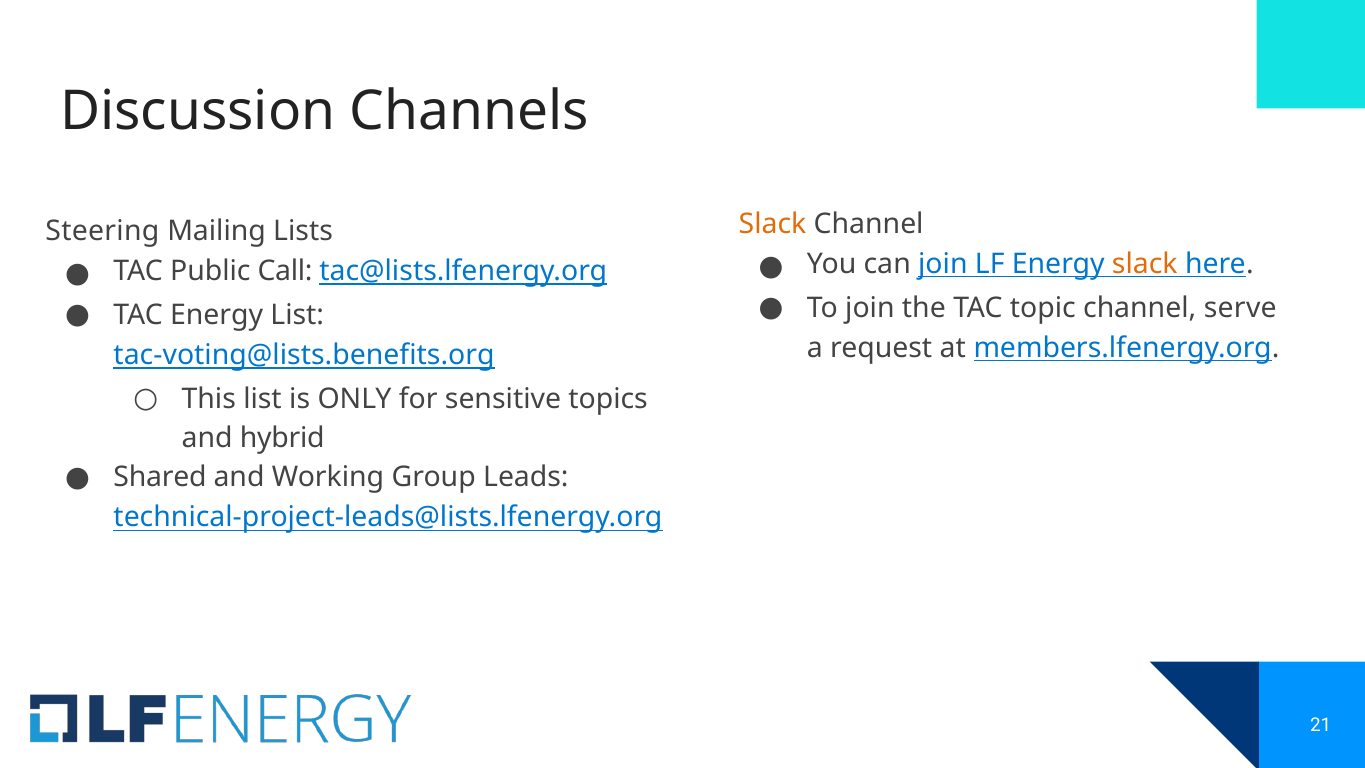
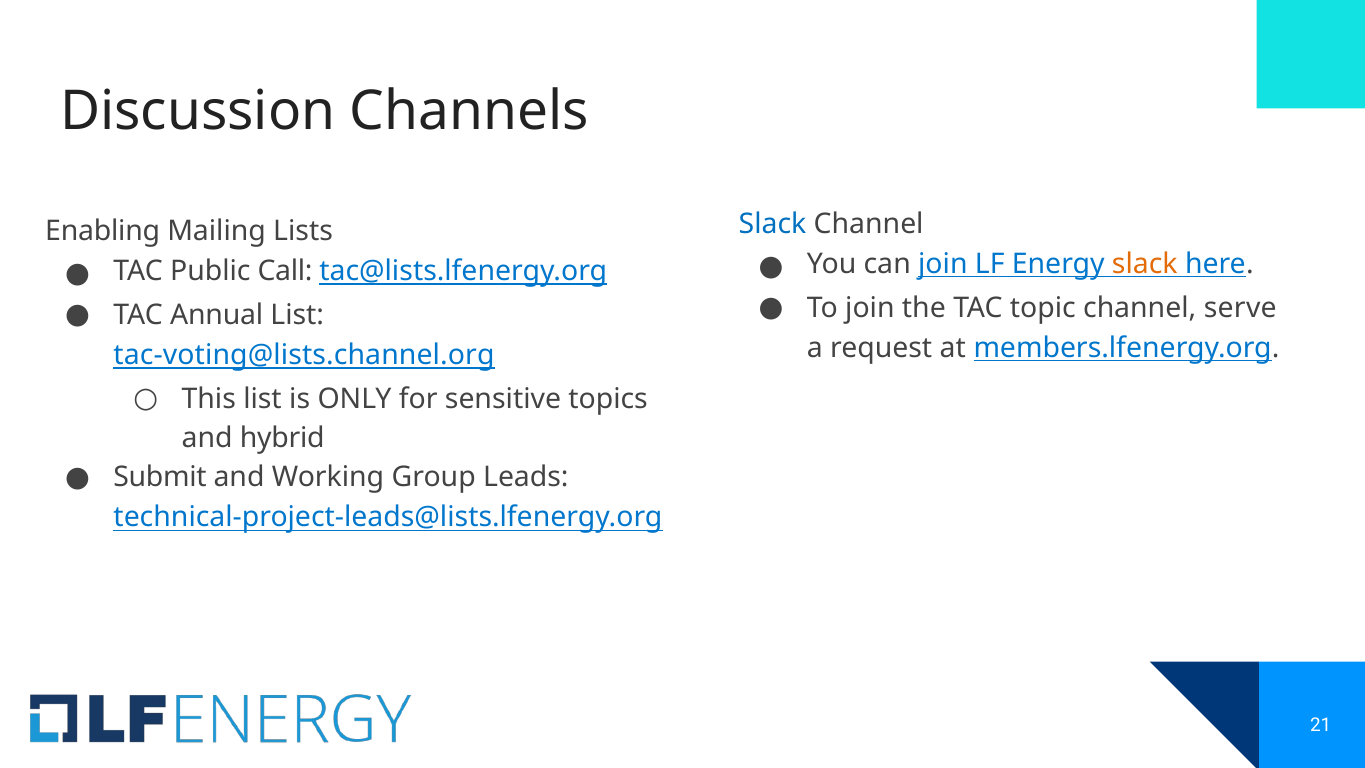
Slack at (773, 224) colour: orange -> blue
Steering: Steering -> Enabling
TAC Energy: Energy -> Annual
tac-voting@lists.benefits.org: tac-voting@lists.benefits.org -> tac-voting@lists.channel.org
Shared: Shared -> Submit
